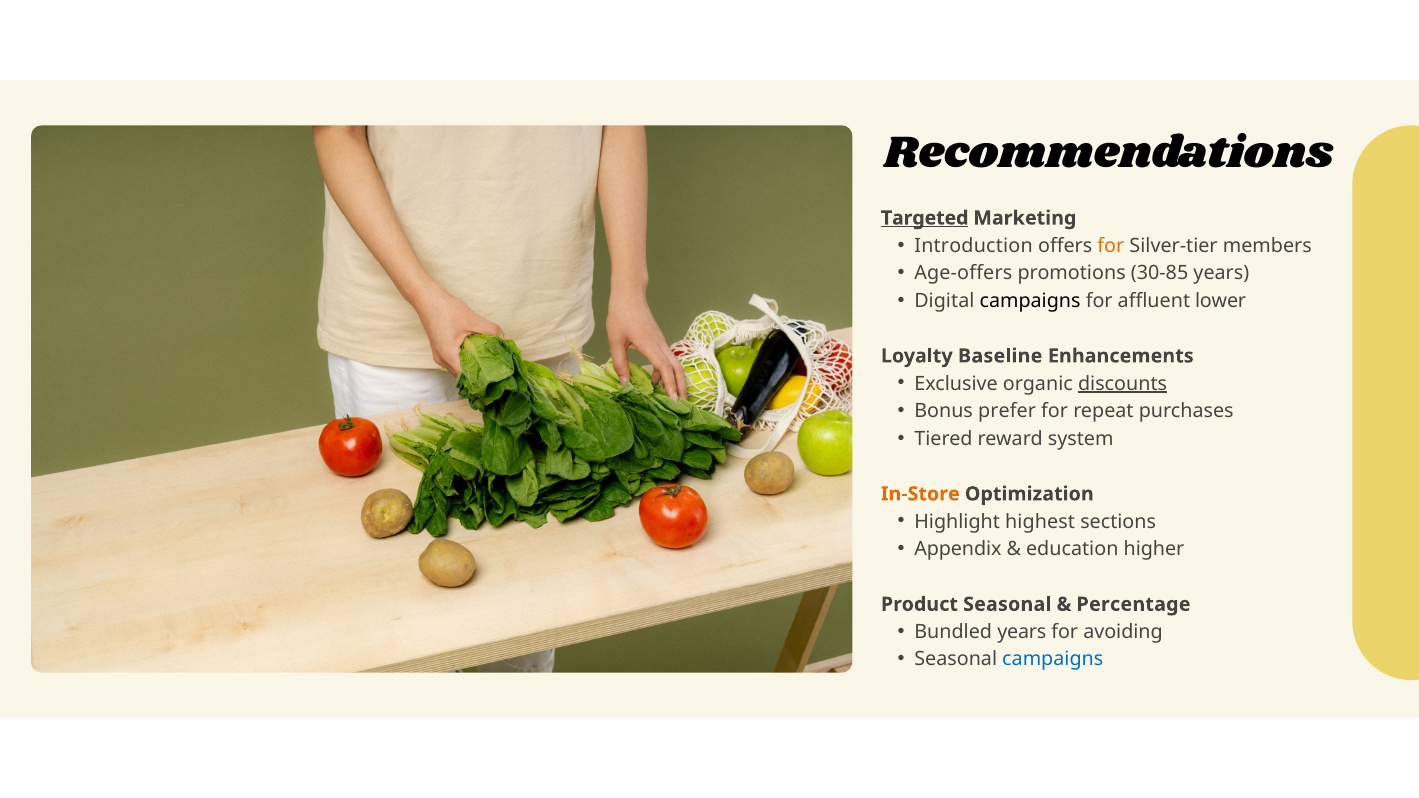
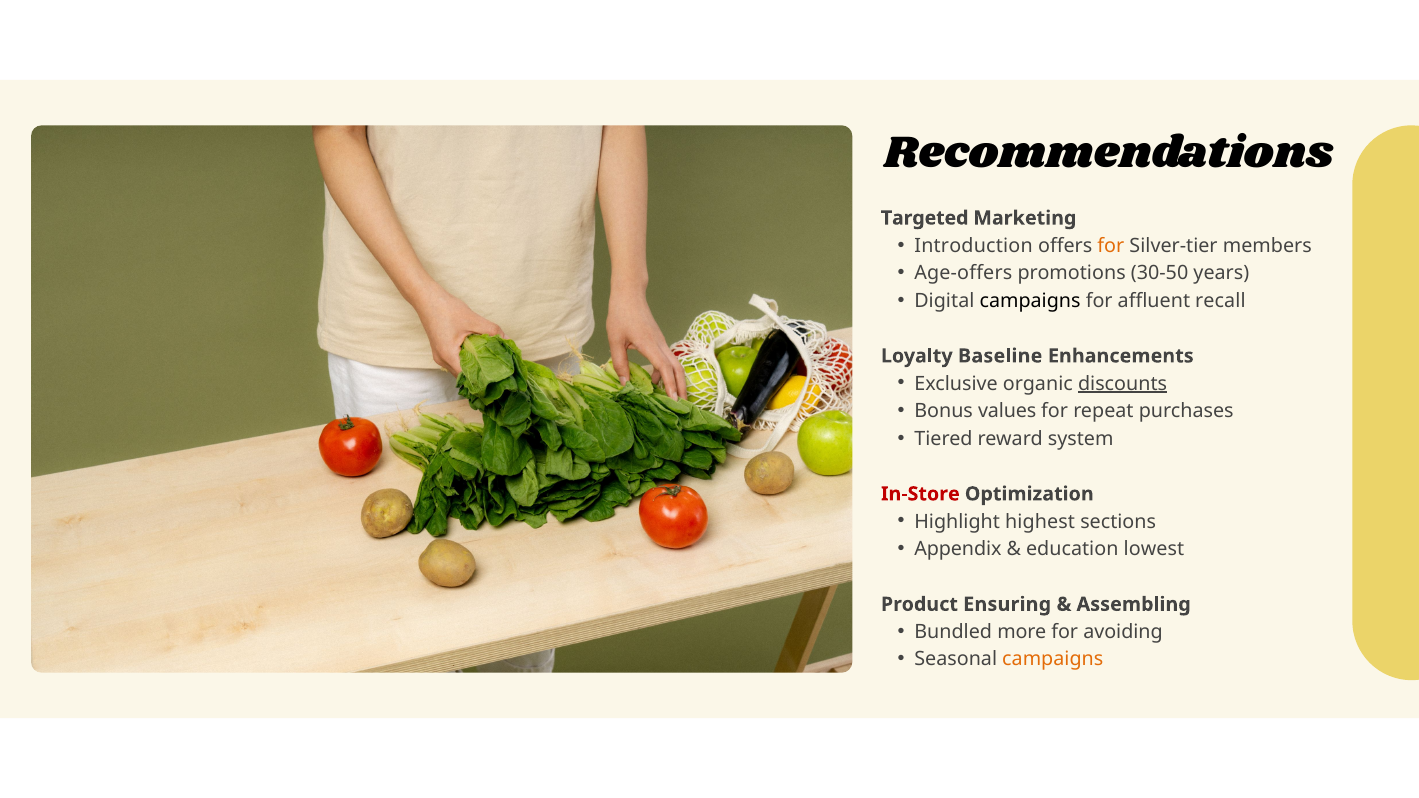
Targeted underline: present -> none
30-85: 30-85 -> 30-50
lower: lower -> recall
prefer: prefer -> values
In-Store colour: orange -> red
higher: higher -> lowest
Product Seasonal: Seasonal -> Ensuring
Percentage: Percentage -> Assembling
Bundled years: years -> more
campaigns at (1053, 660) colour: blue -> orange
